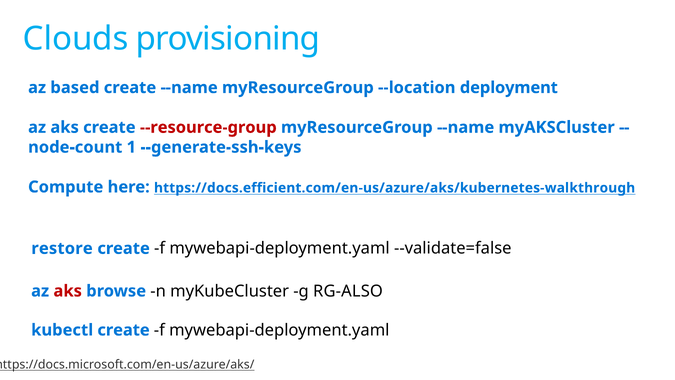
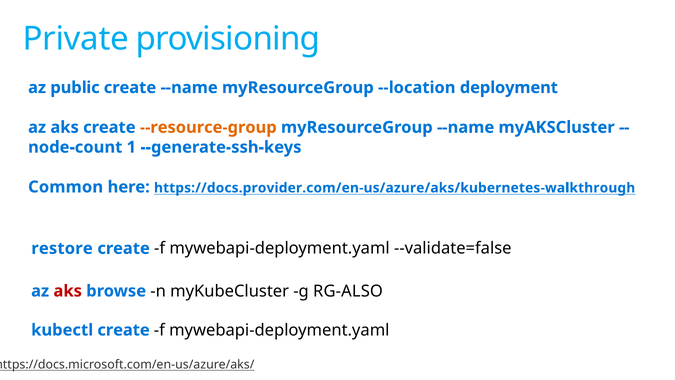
Clouds: Clouds -> Private
based: based -> public
--resource-group colour: red -> orange
Compute: Compute -> Common
https://docs.efficient.com/en-us/azure/aks/kubernetes-walkthrough: https://docs.efficient.com/en-us/azure/aks/kubernetes-walkthrough -> https://docs.provider.com/en-us/azure/aks/kubernetes-walkthrough
